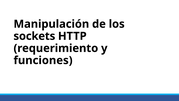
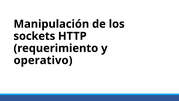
funciones: funciones -> operativo
